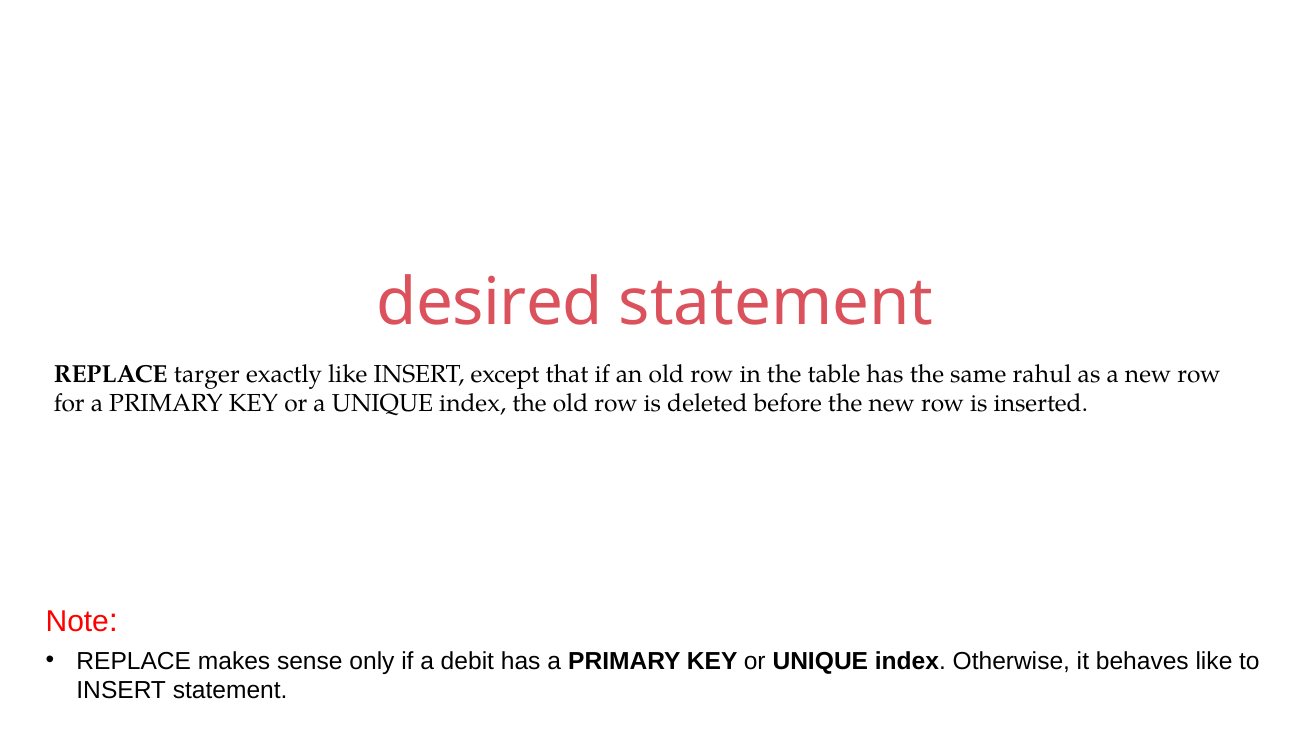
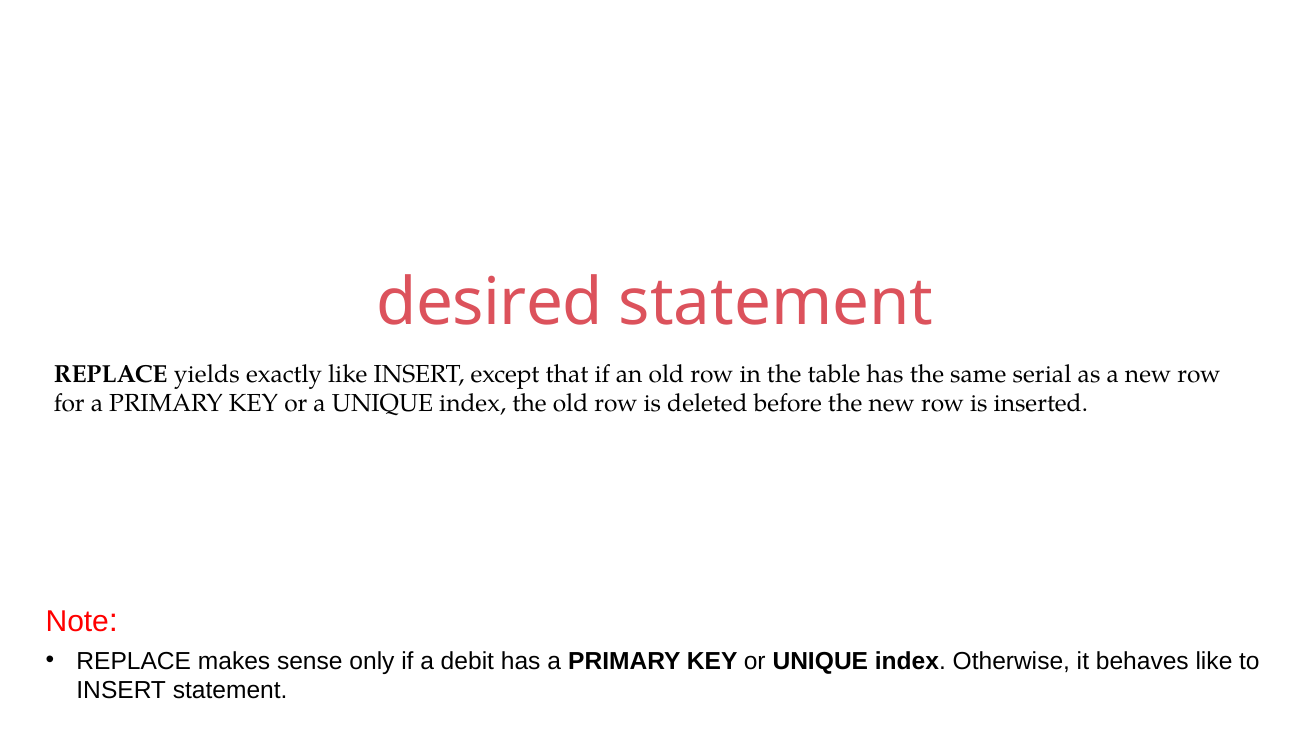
targer: targer -> yields
rahul: rahul -> serial
